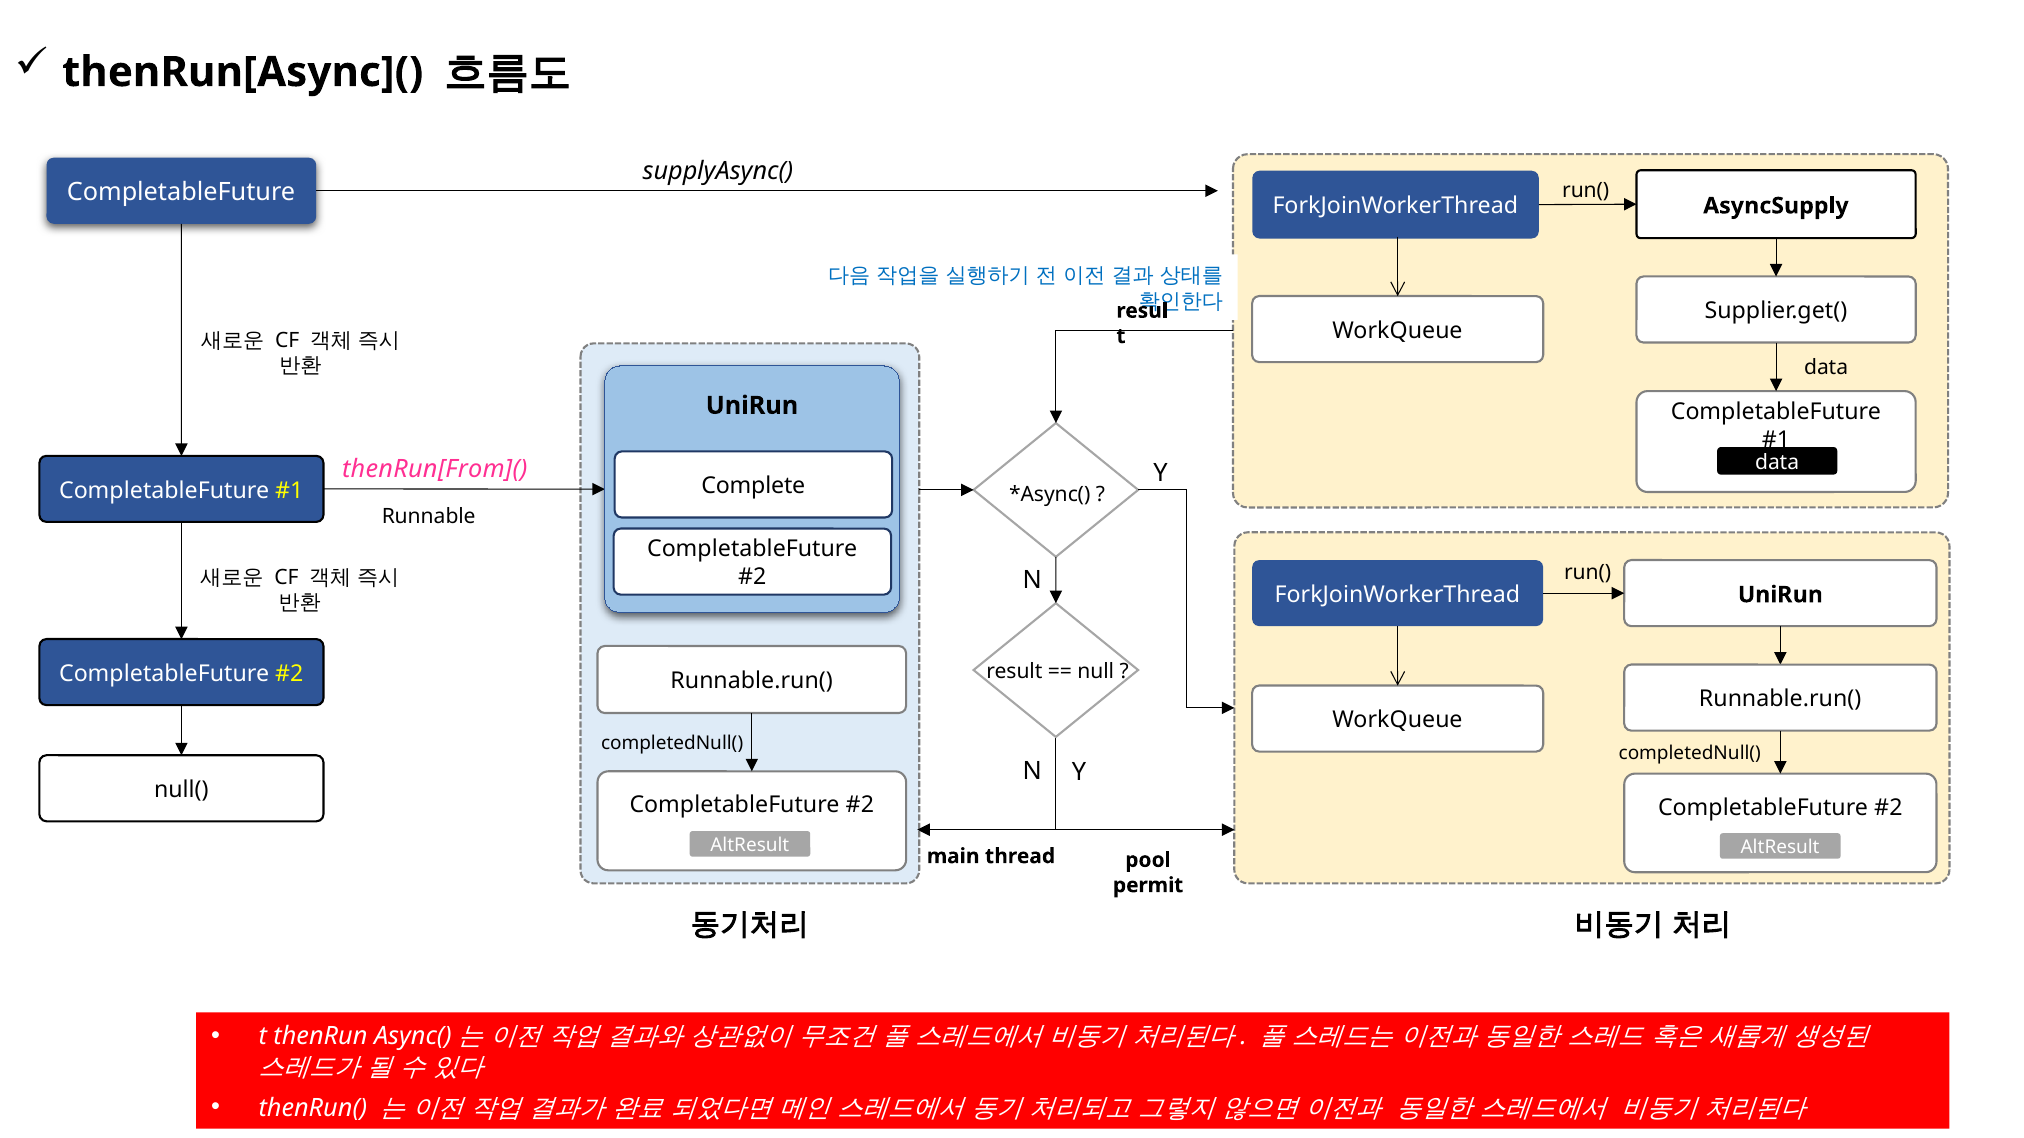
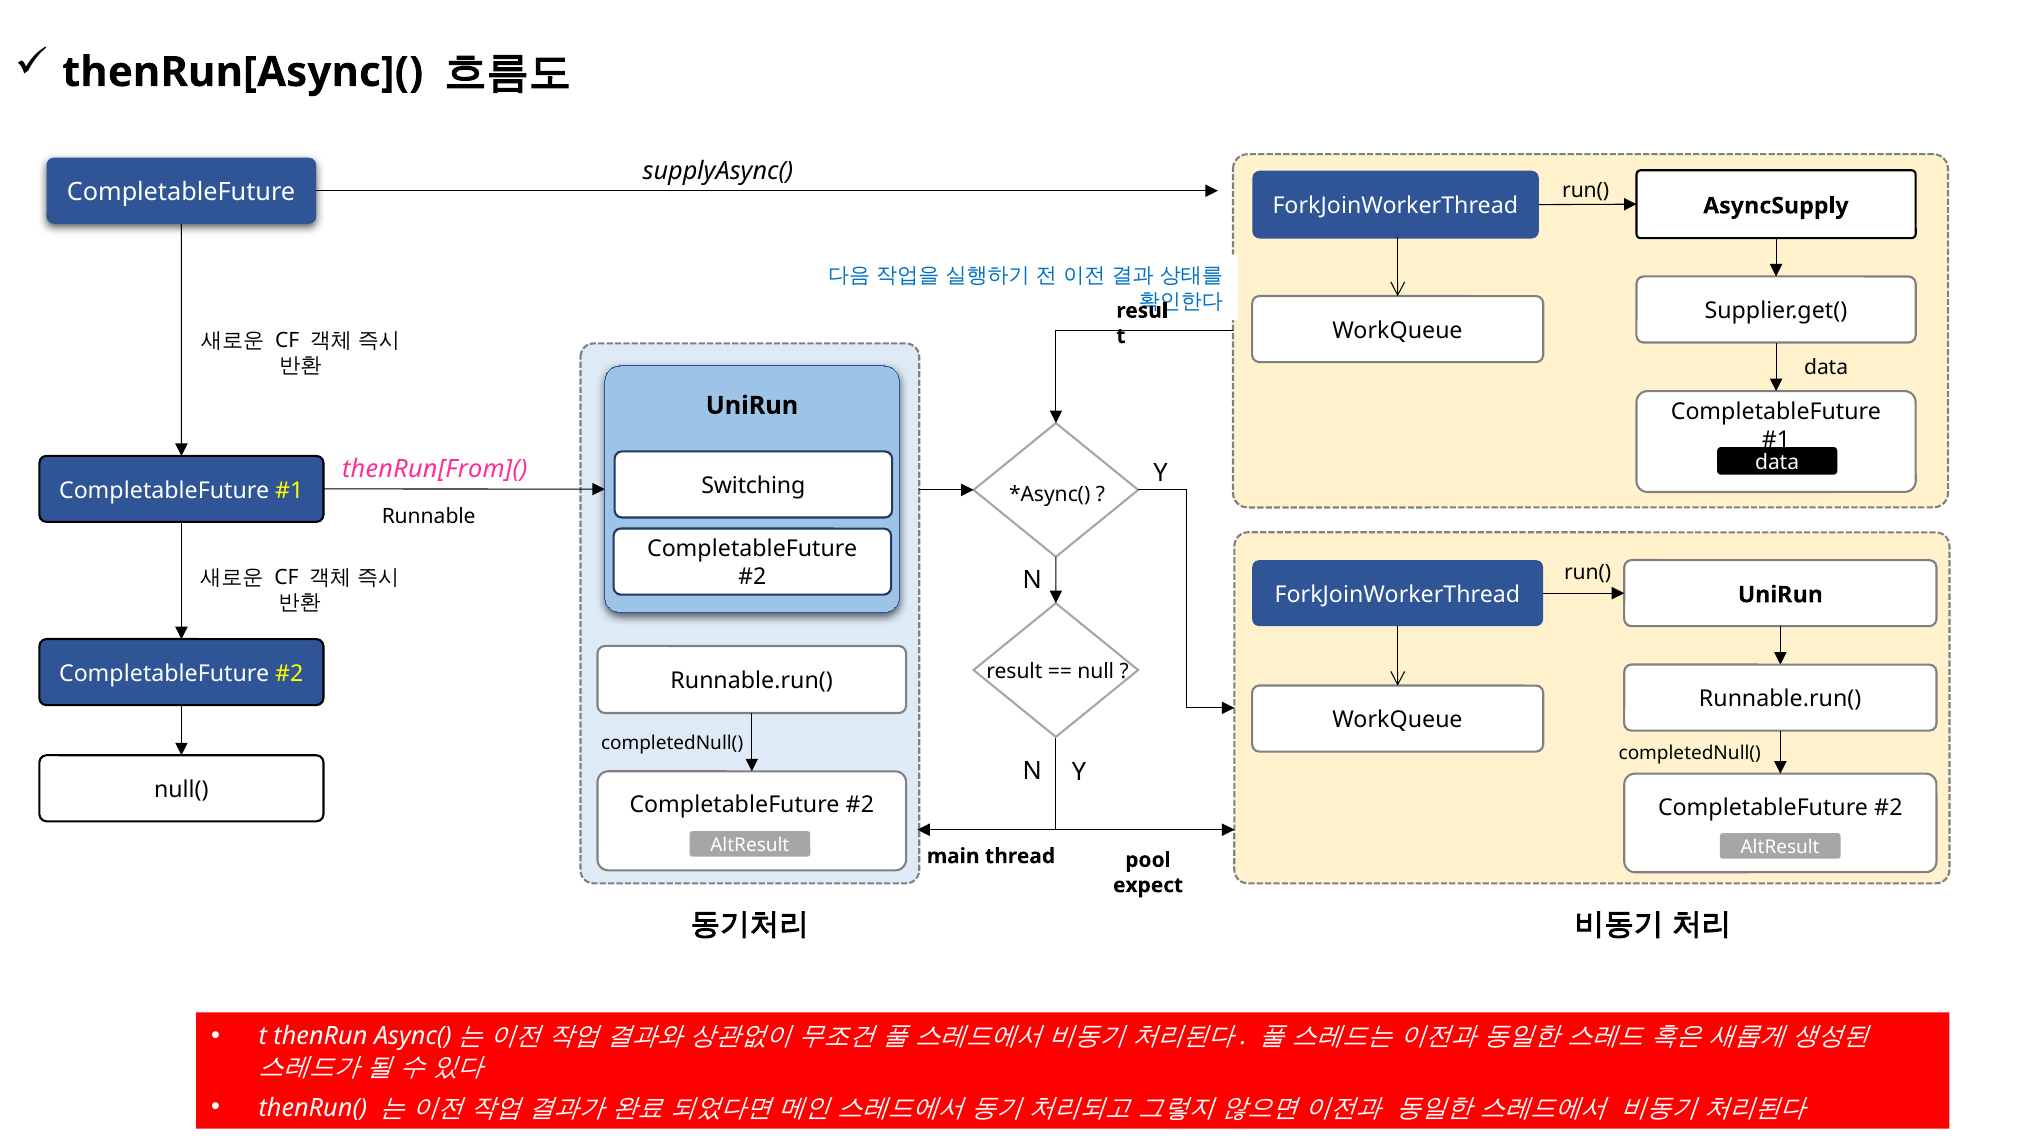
Complete: Complete -> Switching
permit: permit -> expect
